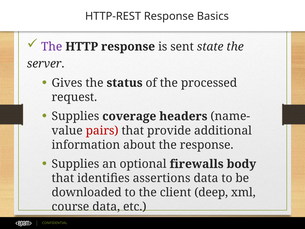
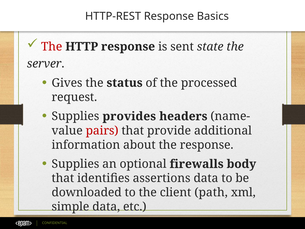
The at (52, 47) colour: purple -> red
coverage: coverage -> provides
deep: deep -> path
course: course -> simple
